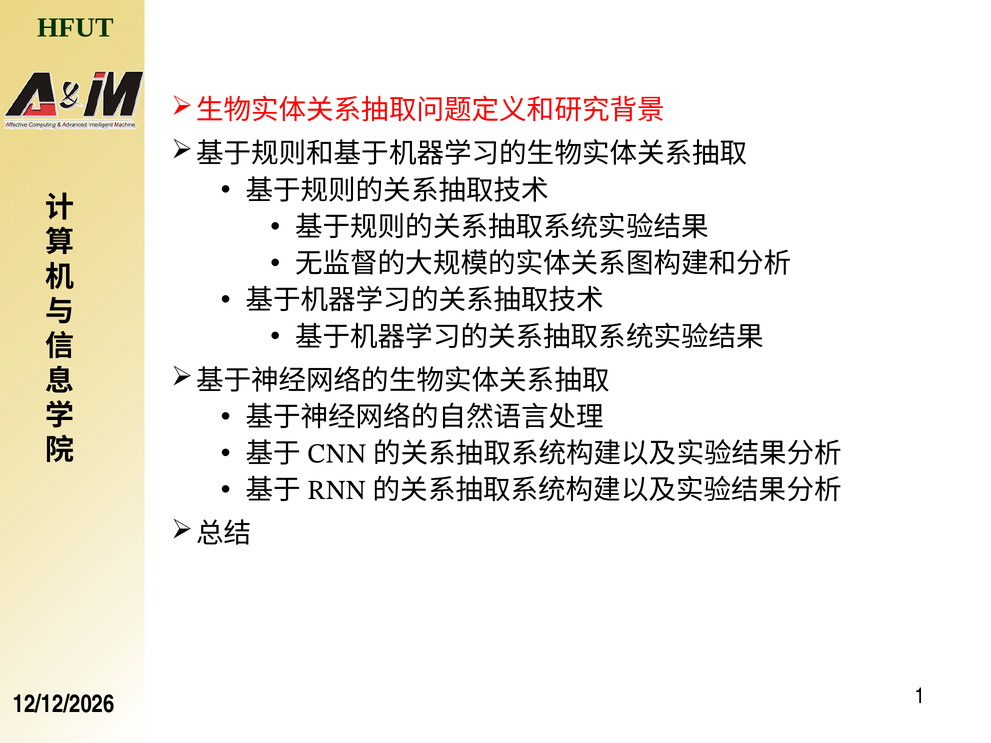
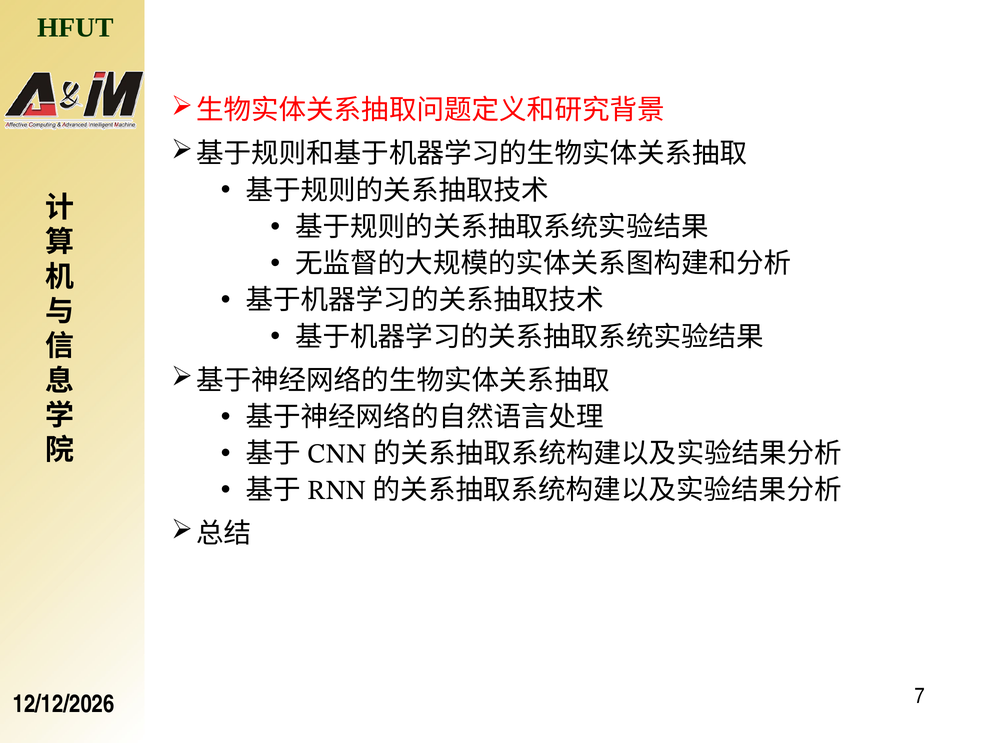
1: 1 -> 7
